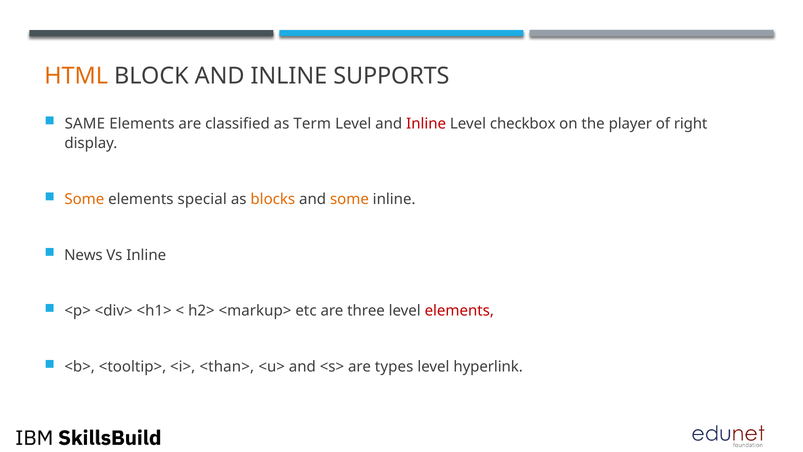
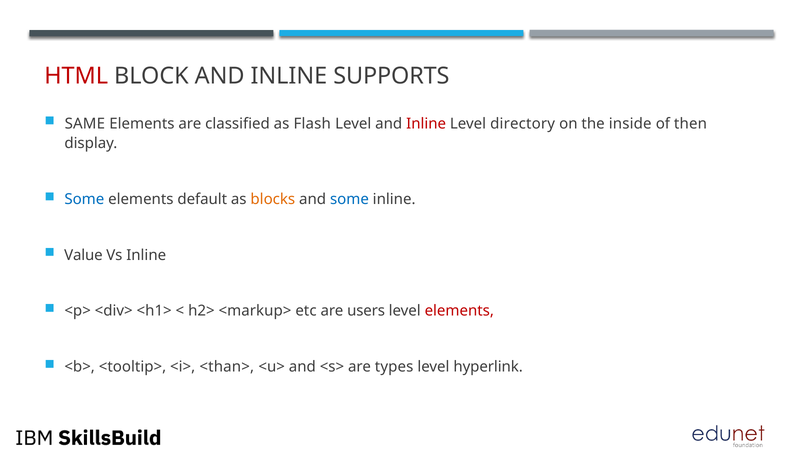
HTML colour: orange -> red
Term: Term -> Flash
checkbox: checkbox -> directory
player: player -> inside
right: right -> then
Some at (84, 199) colour: orange -> blue
special: special -> default
some at (349, 199) colour: orange -> blue
News: News -> Value
three: three -> users
